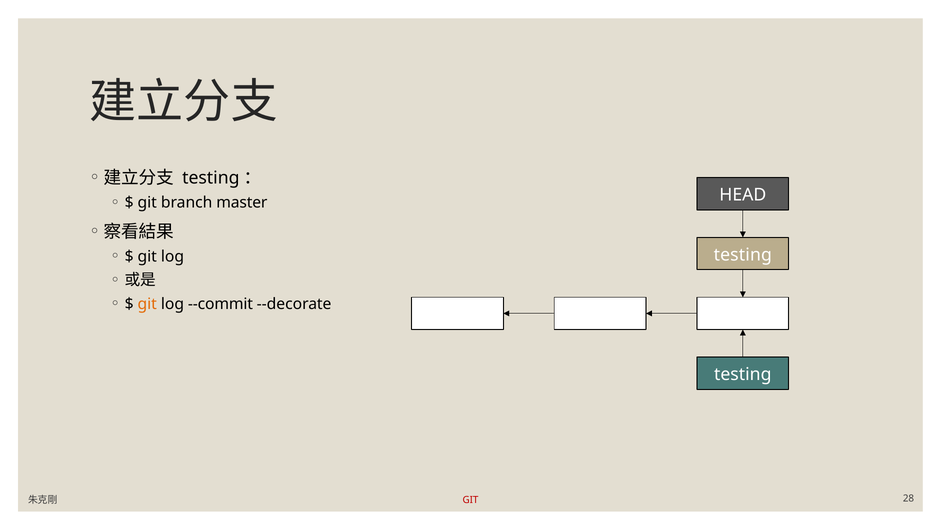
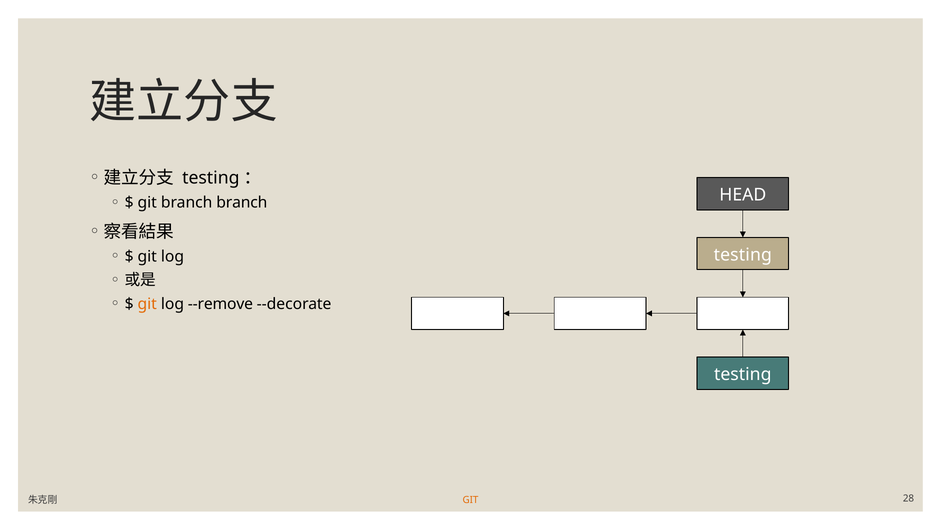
branch master: master -> branch
--commit: --commit -> --remove
GIT at (471, 499) colour: red -> orange
